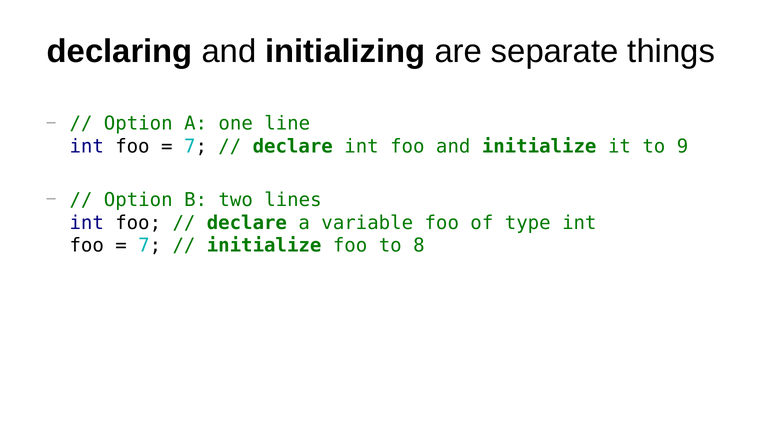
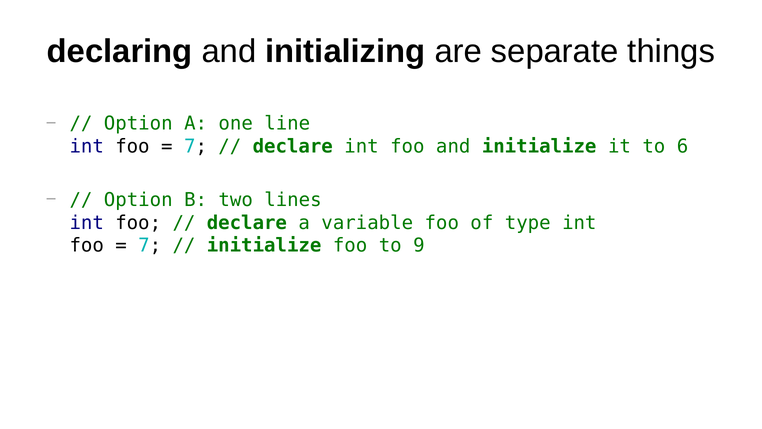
9: 9 -> 6
8: 8 -> 9
